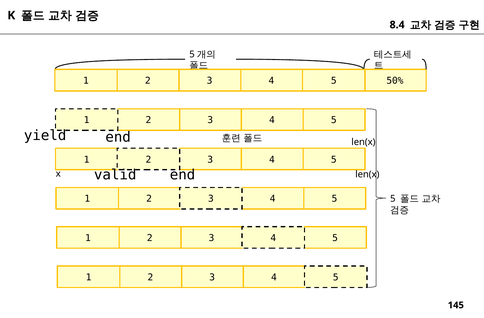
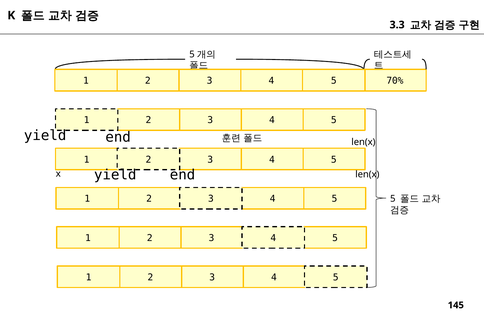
8.4: 8.4 -> 3.3
50%: 50% -> 70%
valid at (115, 175): valid -> yield
